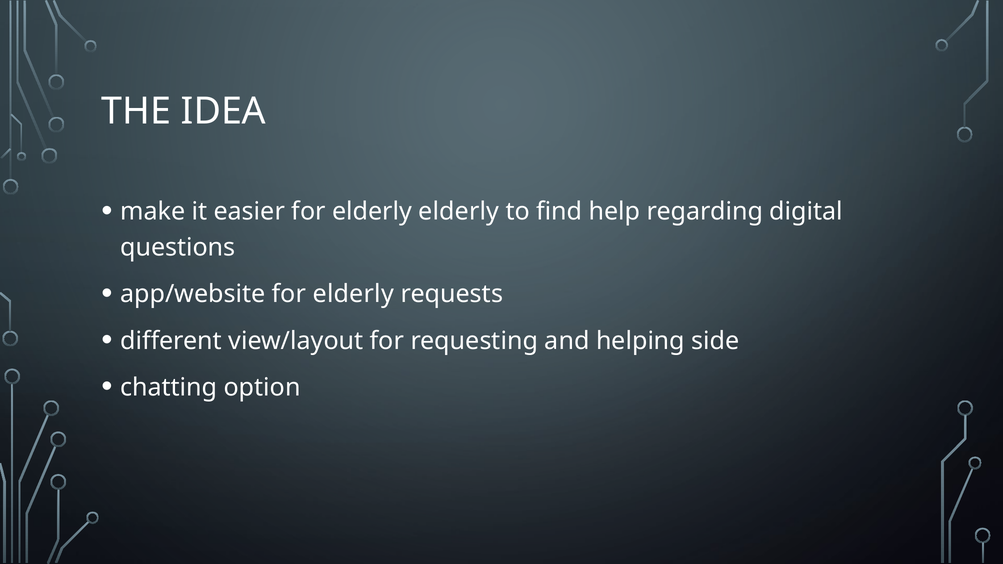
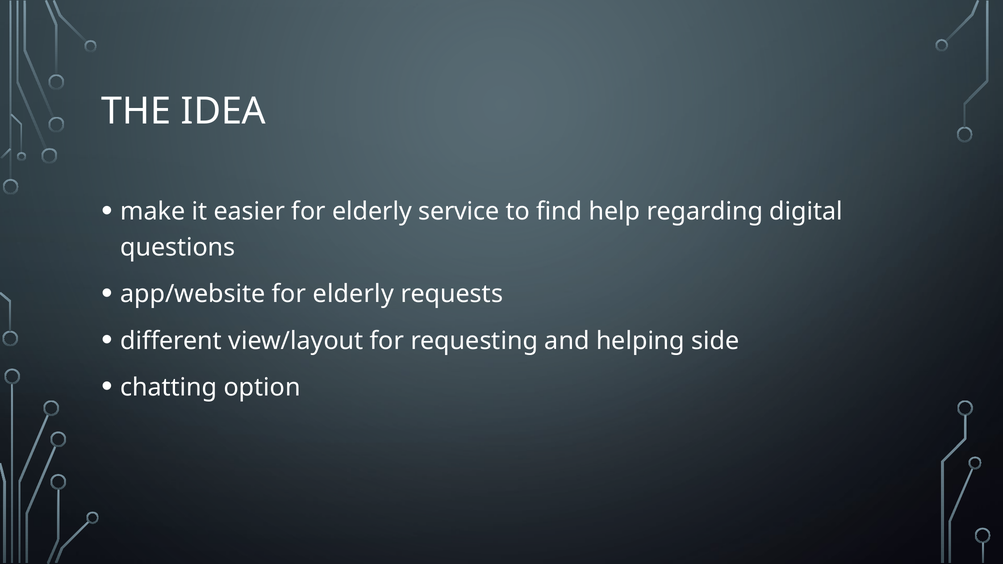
elderly elderly: elderly -> service
